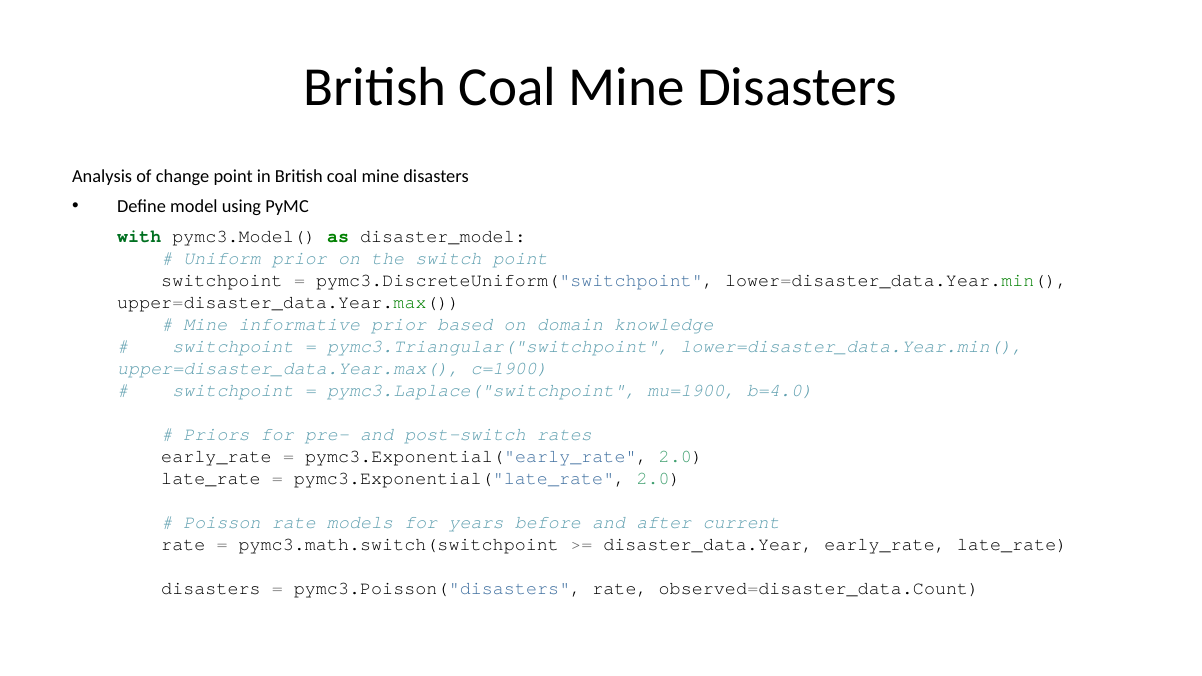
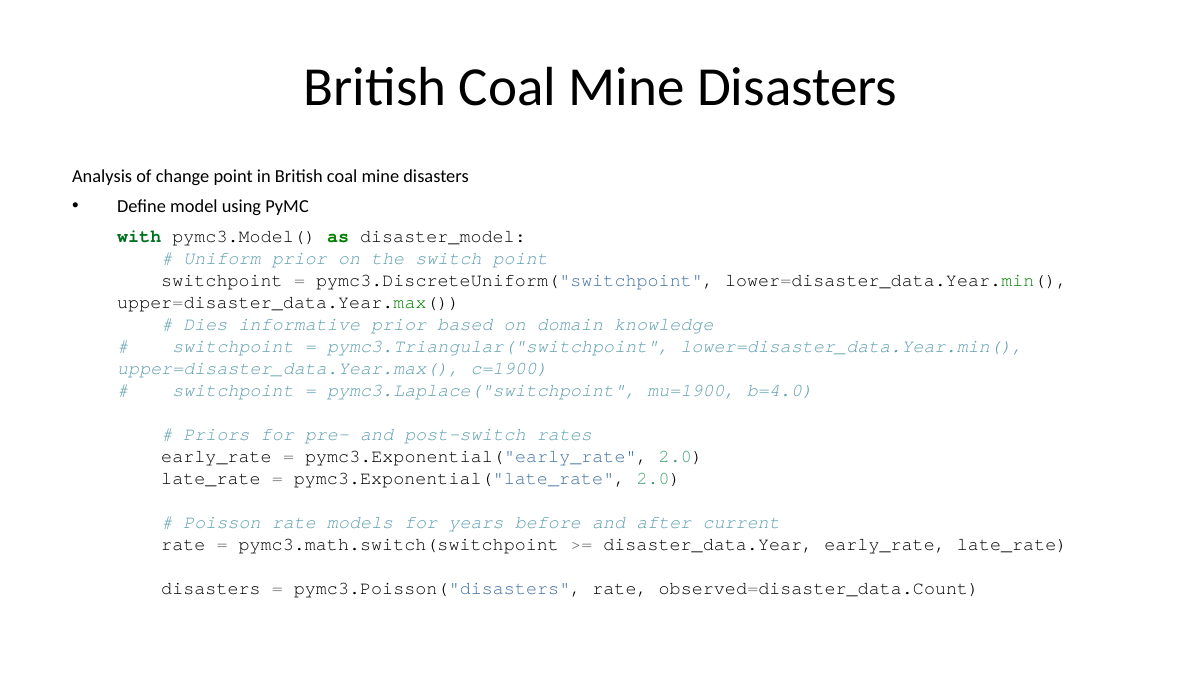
Mine at (205, 324): Mine -> Dies
